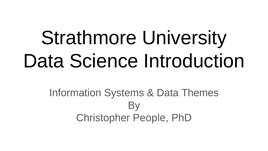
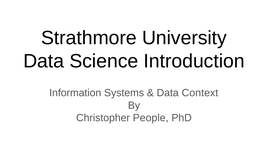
Themes: Themes -> Context
